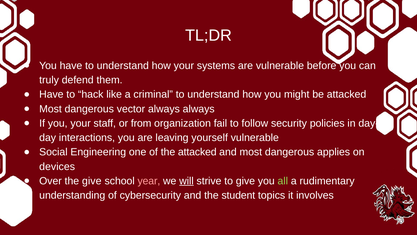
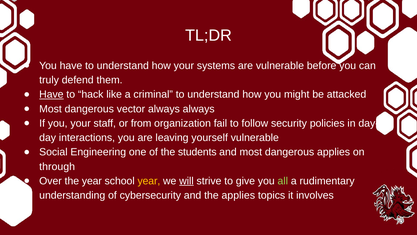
Have at (51, 94) underline: none -> present
the attacked: attacked -> students
devices: devices -> through
the give: give -> year
year at (149, 181) colour: pink -> yellow
the student: student -> applies
